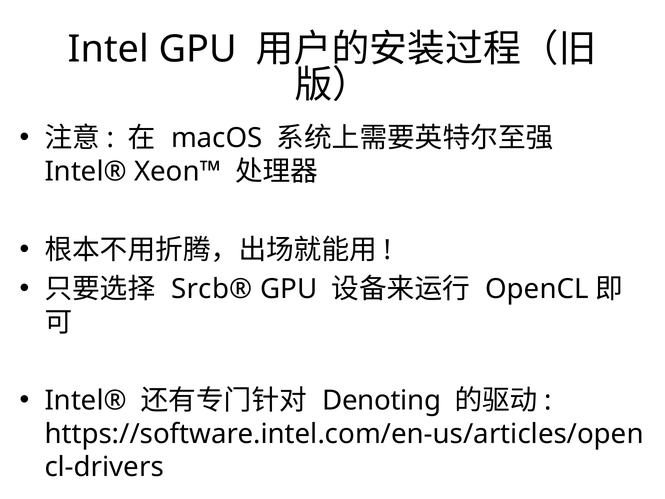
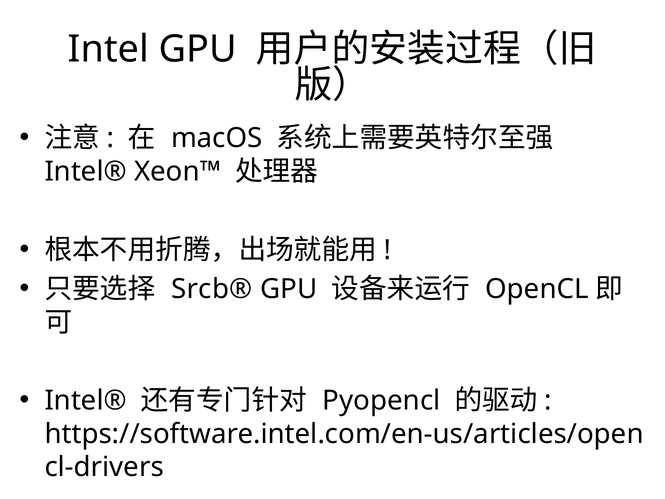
Denoting: Denoting -> Pyopencl
